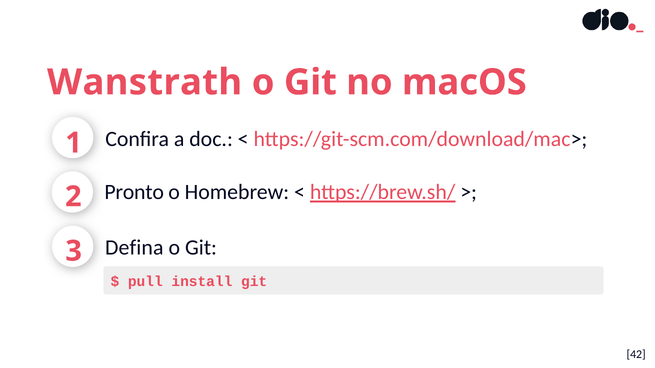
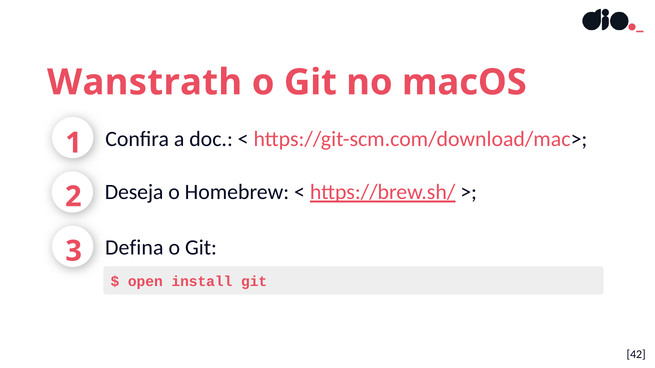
Pronto: Pronto -> Deseja
pull: pull -> open
